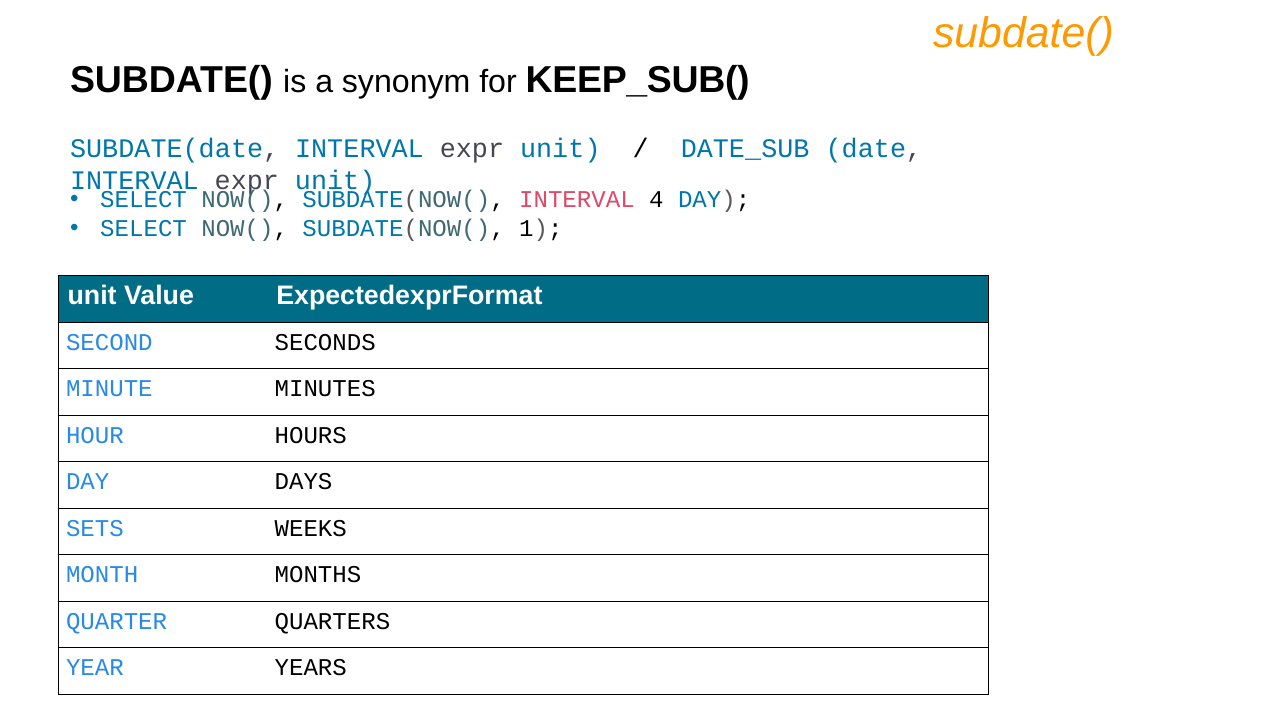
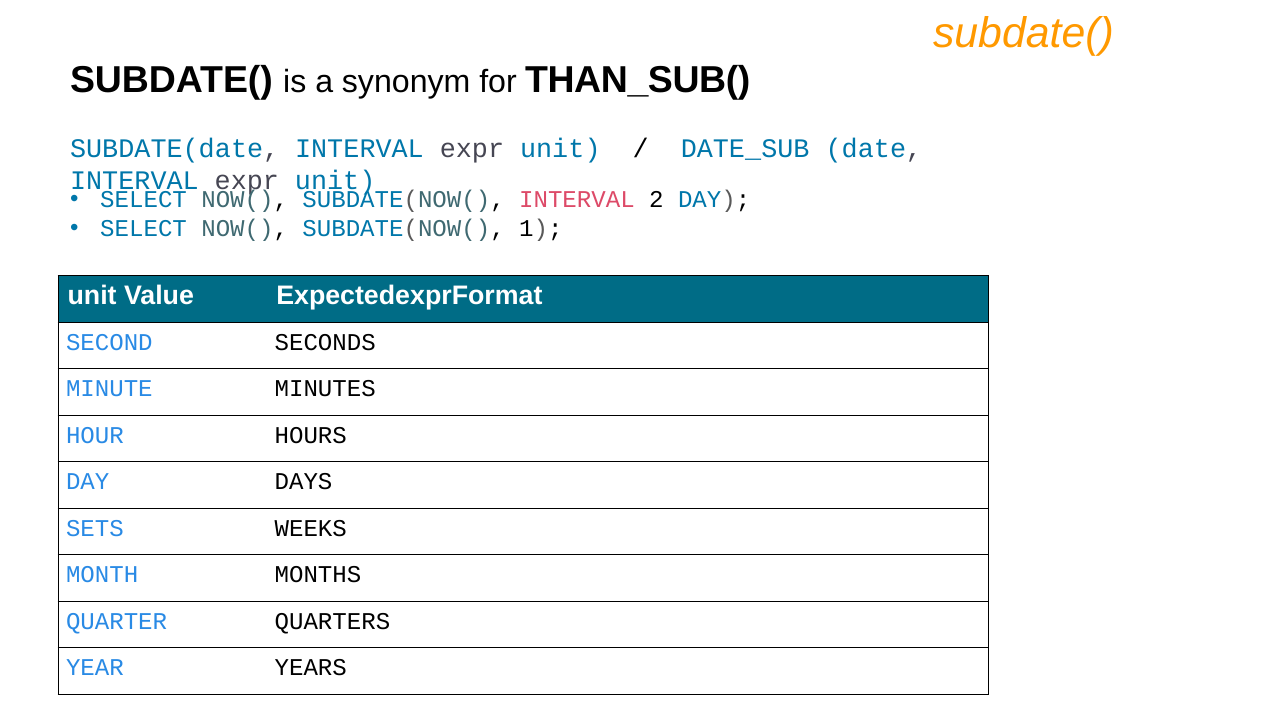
KEEP_SUB(: KEEP_SUB( -> THAN_SUB(
4: 4 -> 2
